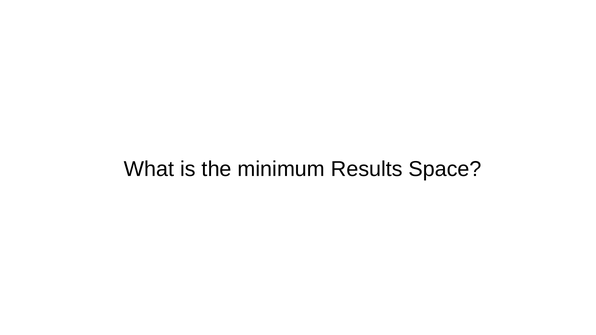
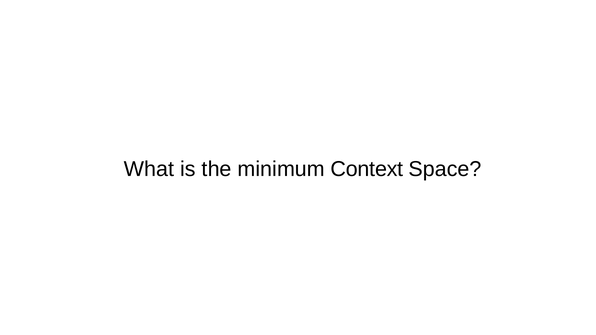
Results: Results -> Context
